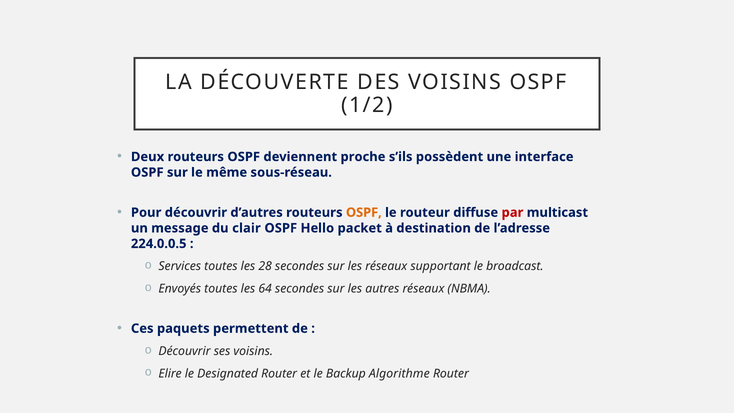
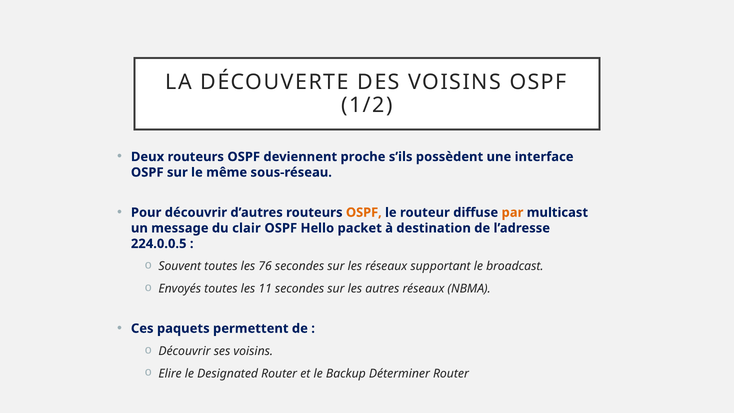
par colour: red -> orange
Services: Services -> Souvent
28: 28 -> 76
64: 64 -> 11
Algorithme: Algorithme -> Déterminer
